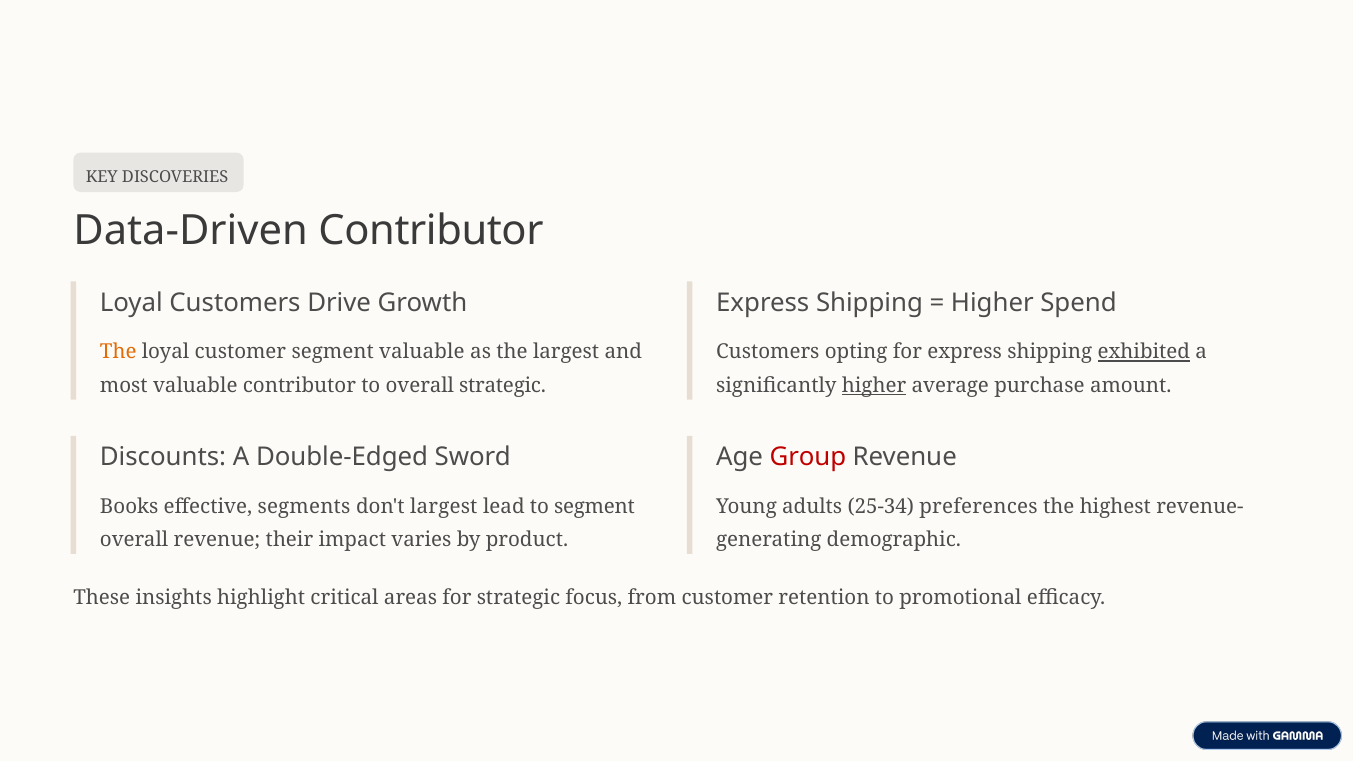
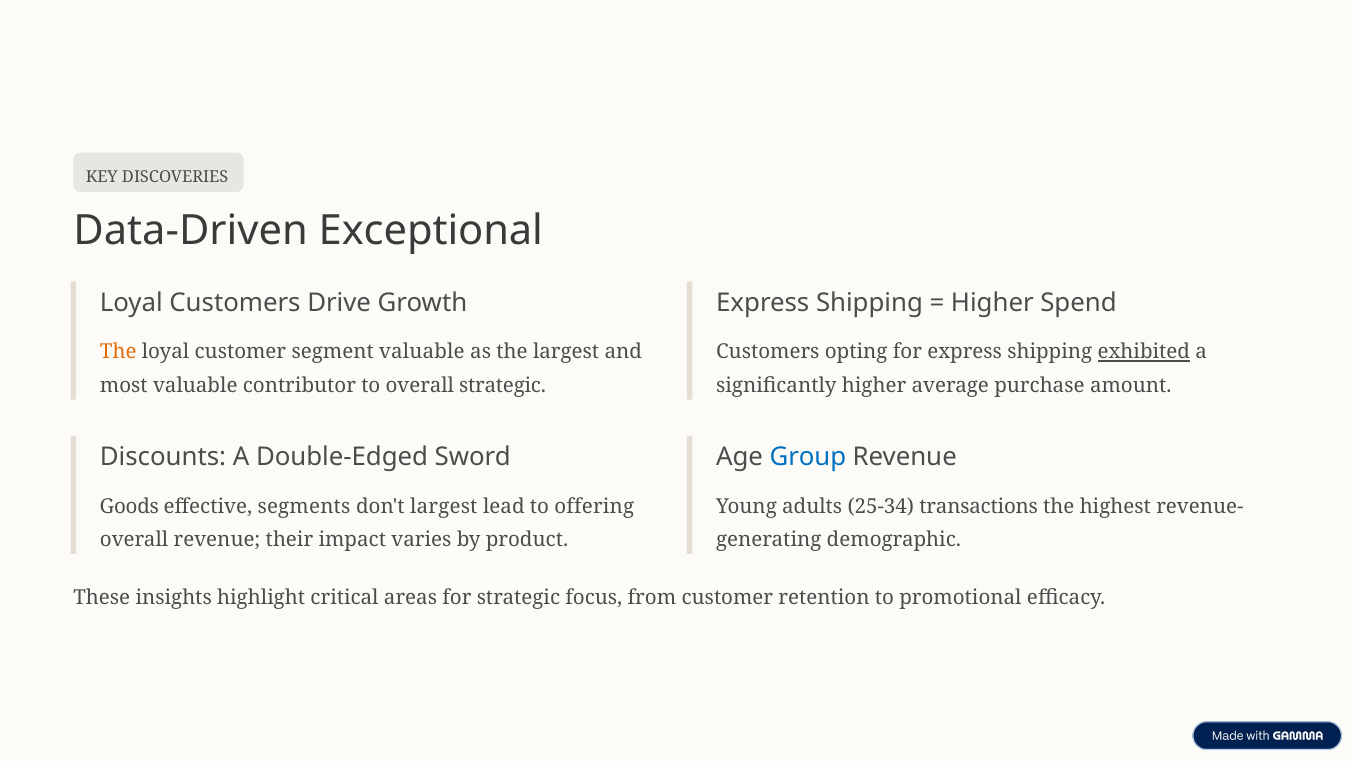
Data-Driven Contributor: Contributor -> Exceptional
higher at (874, 386) underline: present -> none
Group colour: red -> blue
Books: Books -> Goods
to segment: segment -> offering
preferences: preferences -> transactions
